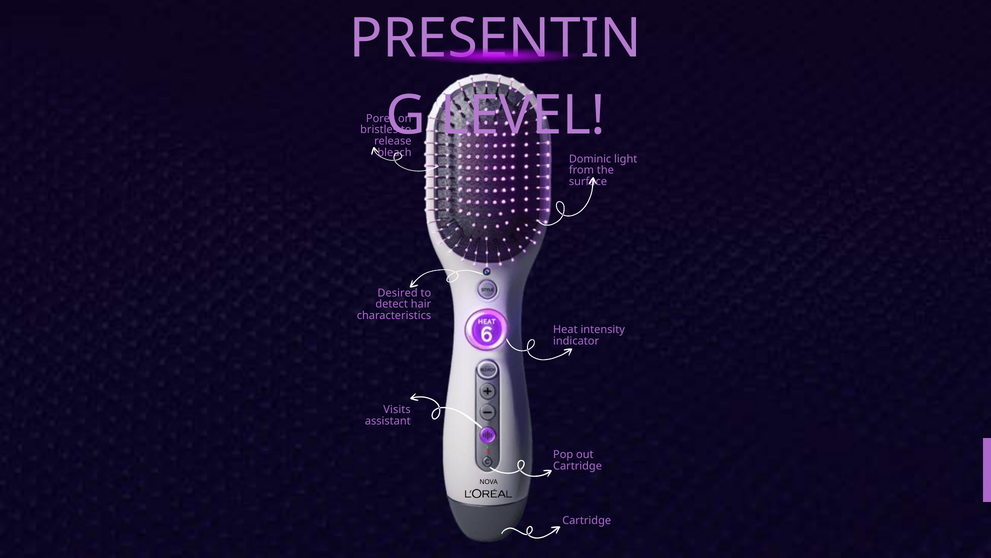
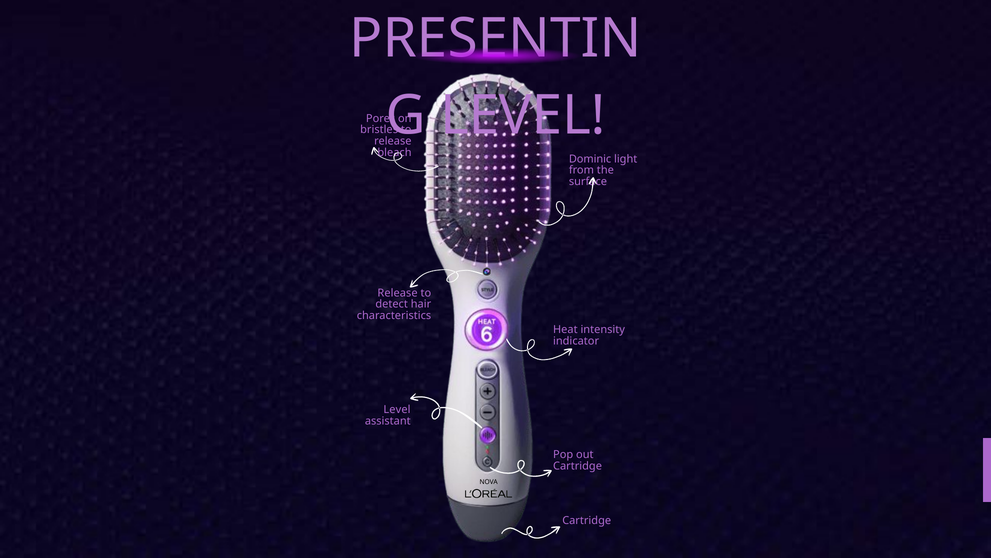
Desired at (398, 293): Desired -> Release
Visits at (397, 409): Visits -> Level
